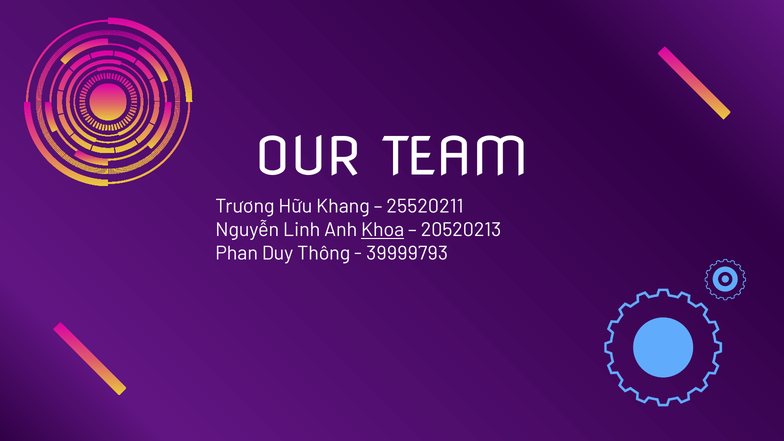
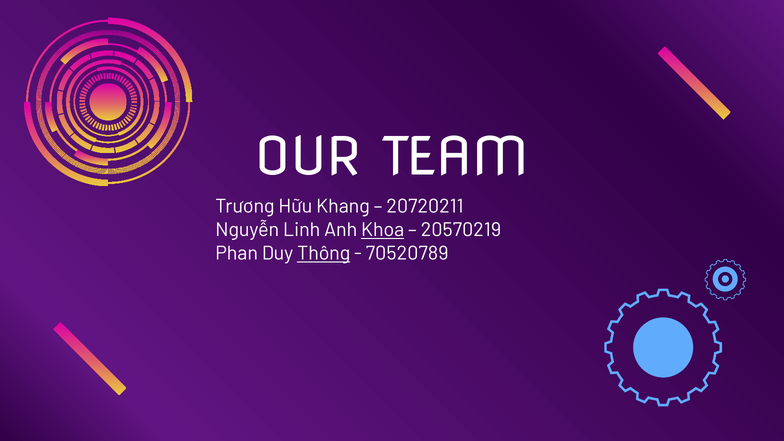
25520211: 25520211 -> 20720211
20520213: 20520213 -> 20570219
Thông underline: none -> present
39999793: 39999793 -> 70520789
